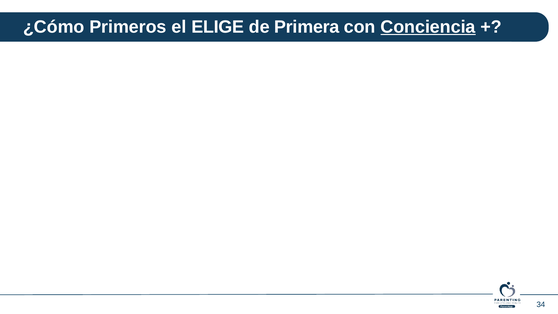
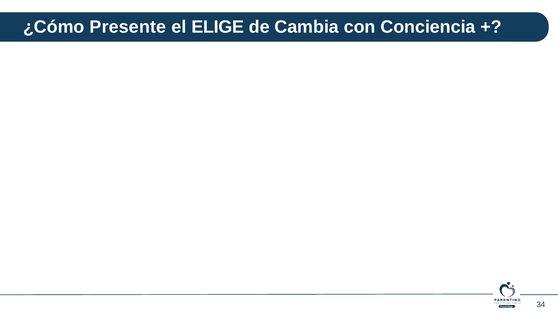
Primeros: Primeros -> Presente
Primera: Primera -> Cambia
Conciencia underline: present -> none
